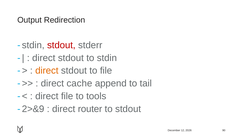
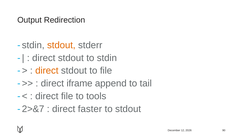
stdout at (61, 45) colour: red -> orange
cache: cache -> iframe
2>&9: 2>&9 -> 2>&7
router: router -> faster
